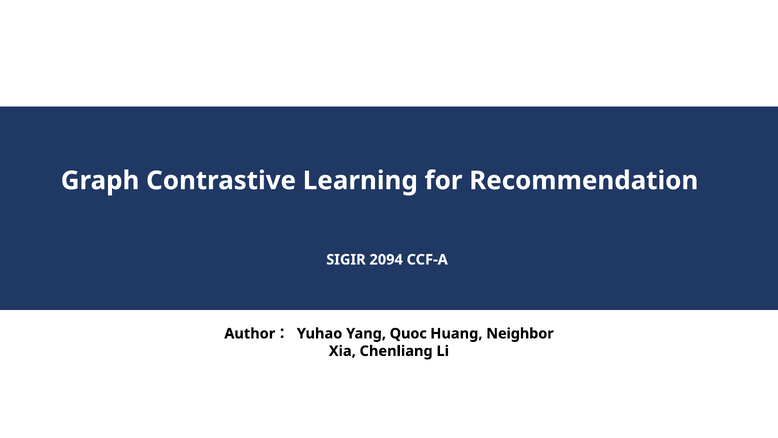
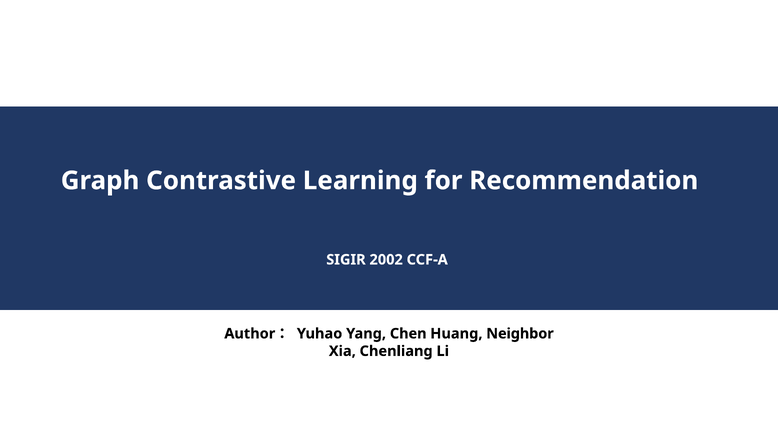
2094: 2094 -> 2002
Quoc: Quoc -> Chen
